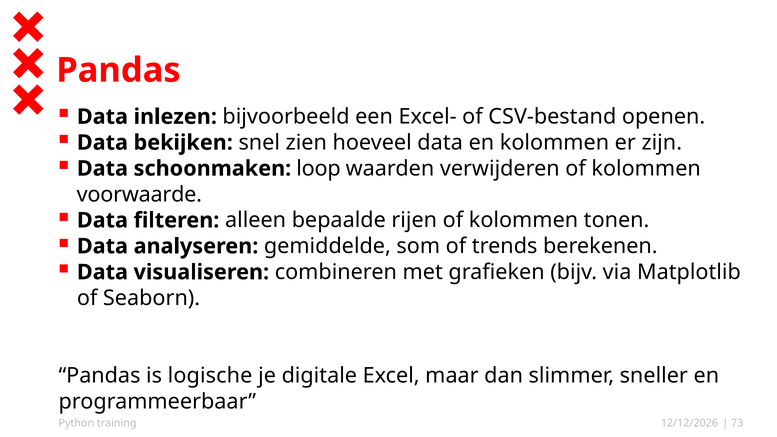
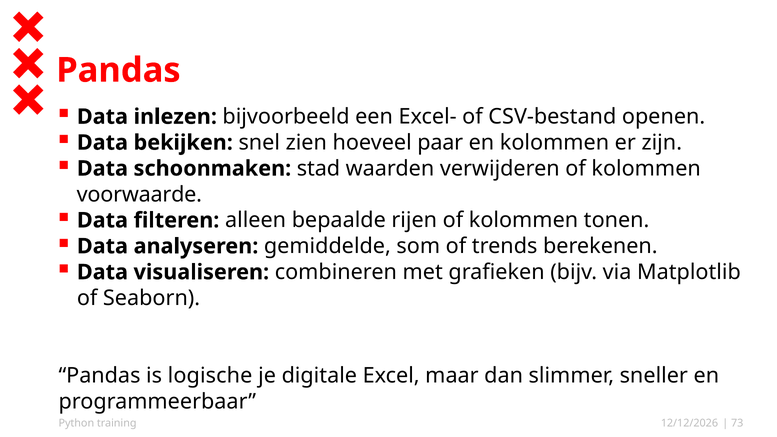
hoeveel data: data -> paar
loop: loop -> stad
